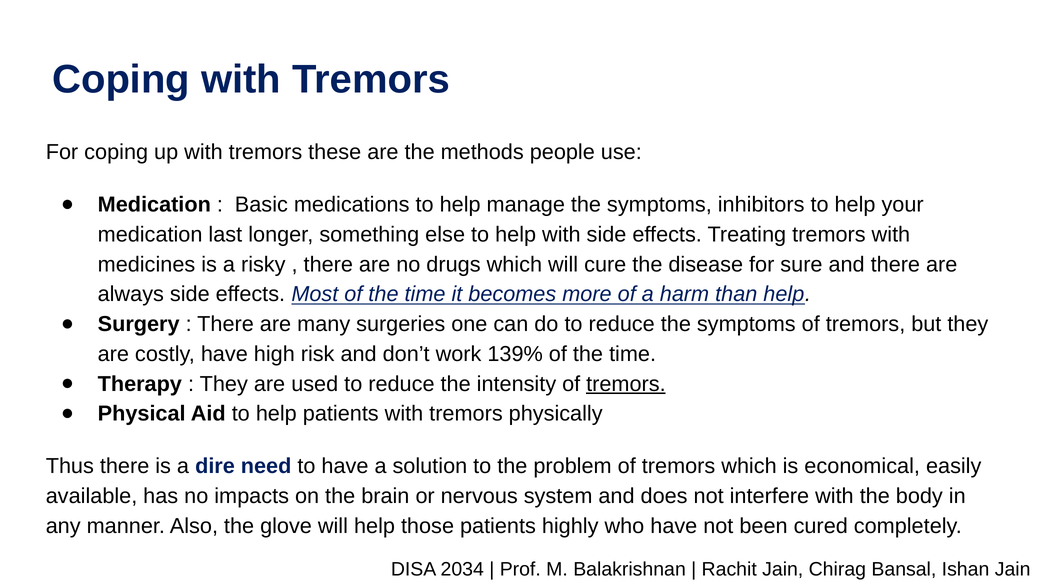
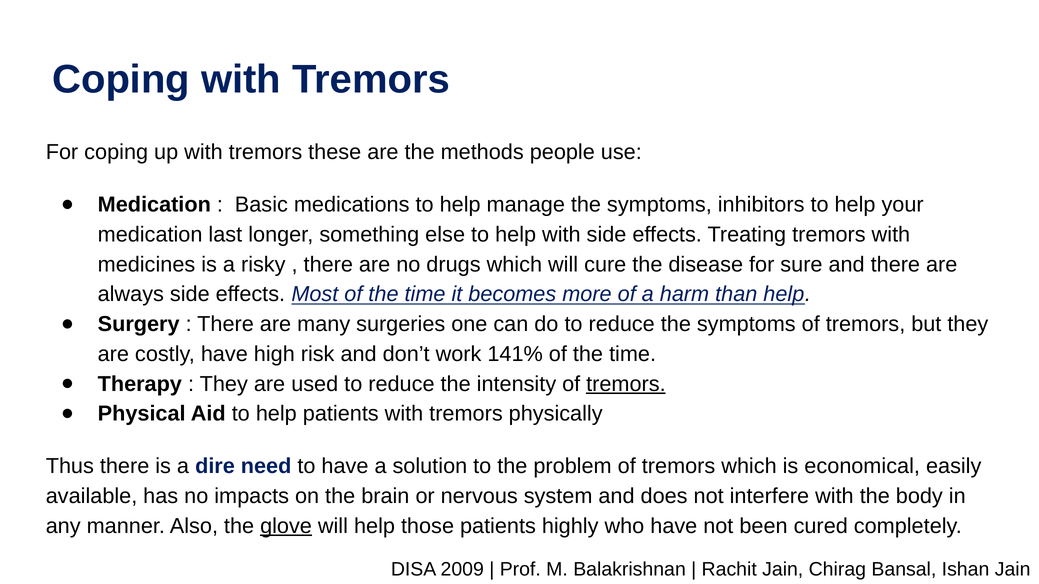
139%: 139% -> 141%
glove underline: none -> present
2034: 2034 -> 2009
